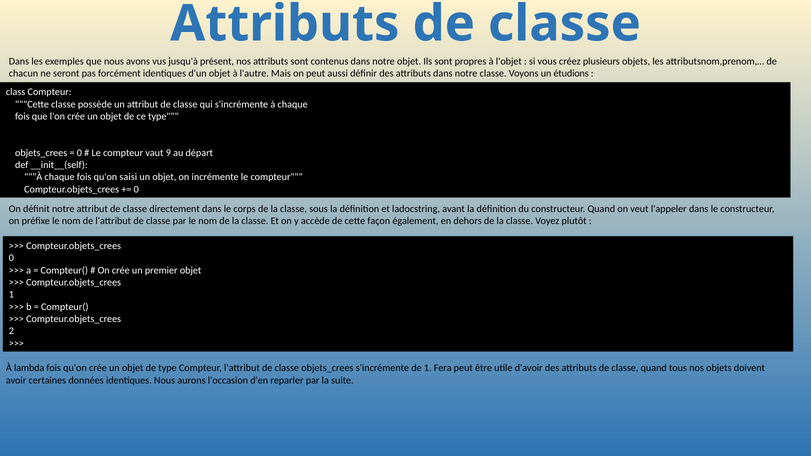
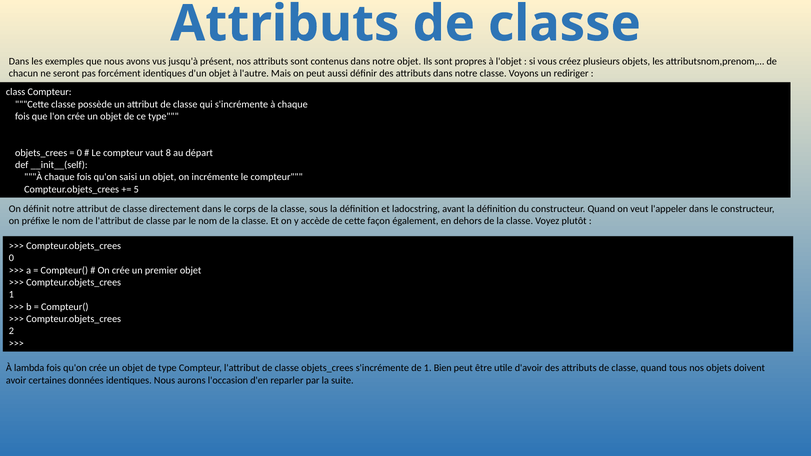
étudions: étudions -> rediriger
9: 9 -> 8
0 at (136, 189): 0 -> 5
Fera: Fera -> Bien
